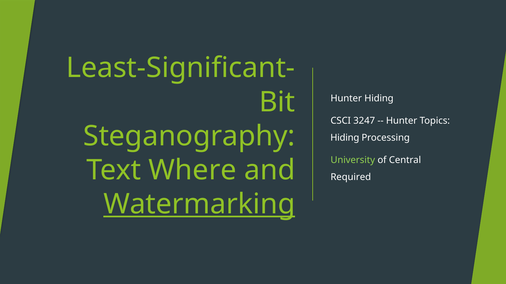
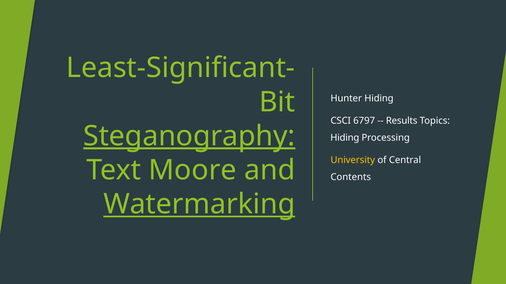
3247: 3247 -> 6797
Hunter at (402, 121): Hunter -> Results
Steganography underline: none -> present
University colour: light green -> yellow
Where: Where -> Moore
Required: Required -> Contents
